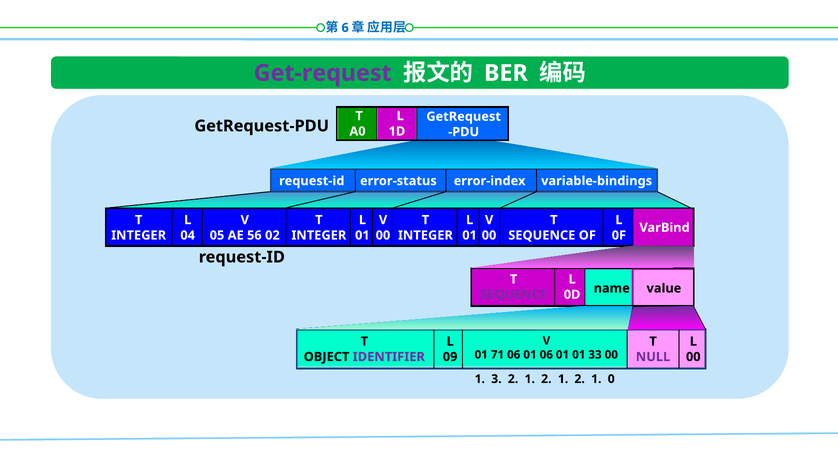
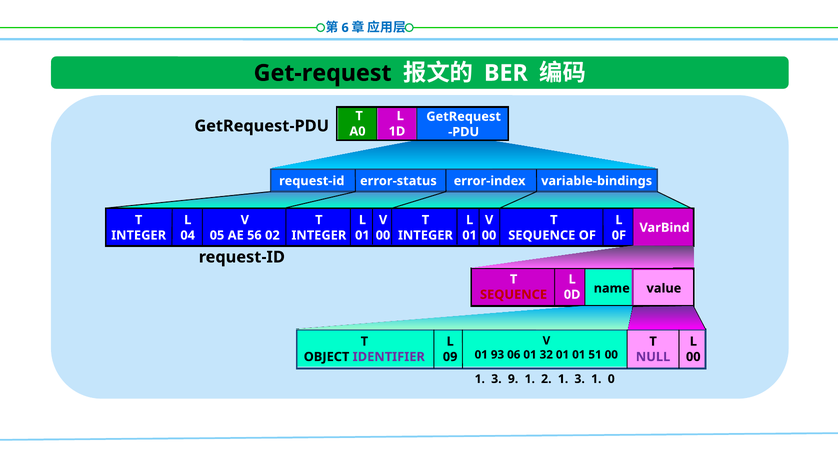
Get-request colour: purple -> black
SEQUENCE at (514, 295) colour: purple -> red
71: 71 -> 93
01 06: 06 -> 32
33: 33 -> 51
3 2: 2 -> 9
1 2 1 2: 2 -> 3
